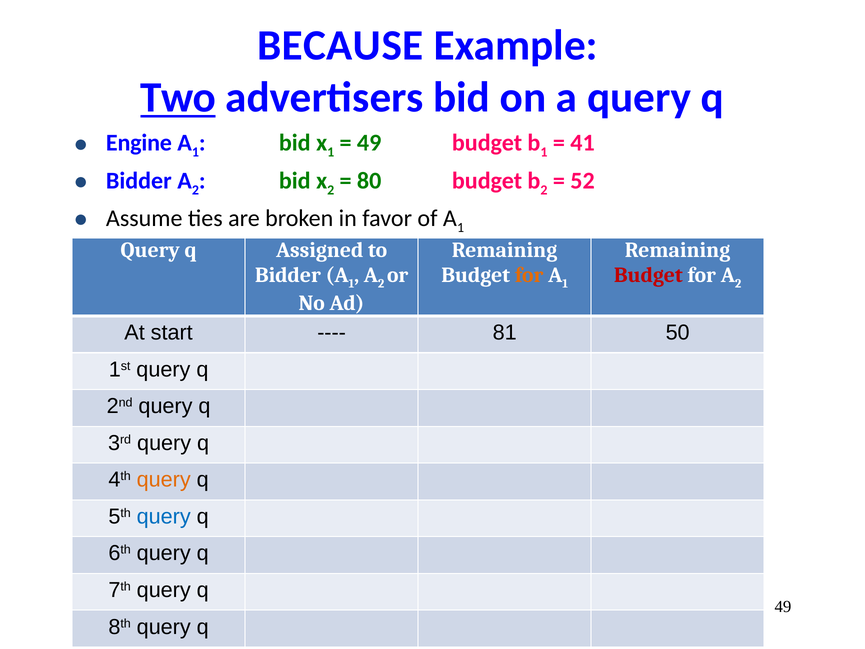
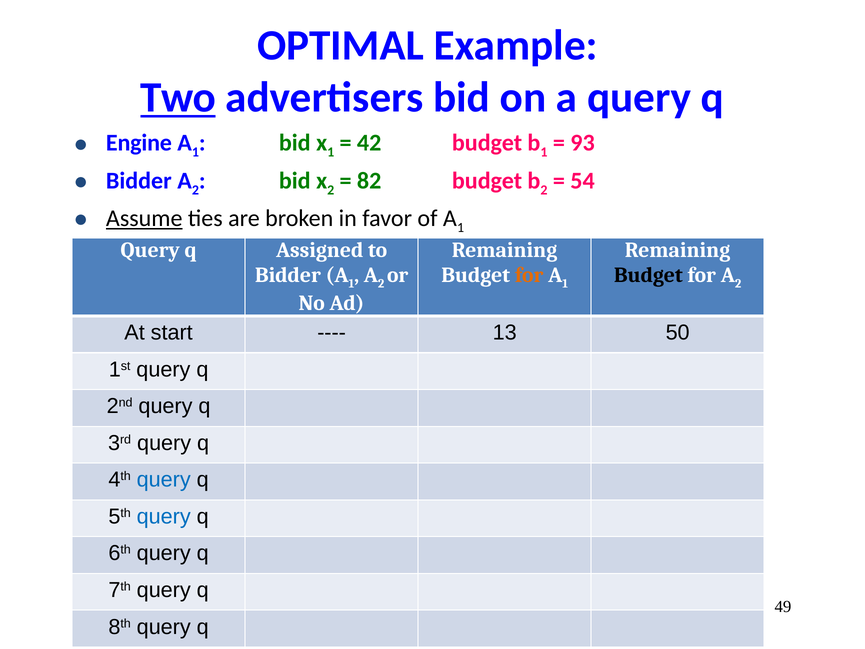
BECAUSE: BECAUSE -> OPTIMAL
49 at (369, 143): 49 -> 42
41: 41 -> 93
80: 80 -> 82
52: 52 -> 54
Assume underline: none -> present
Budget at (648, 275) colour: red -> black
81: 81 -> 13
query at (164, 480) colour: orange -> blue
